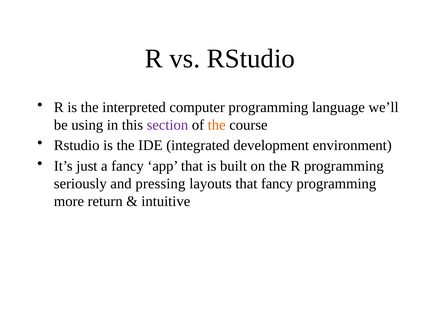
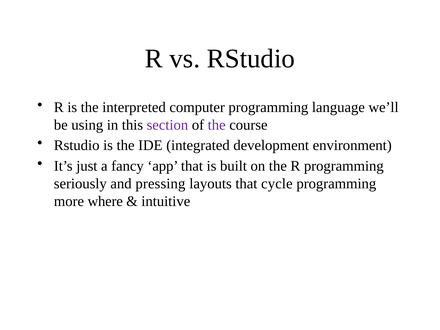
the at (217, 125) colour: orange -> purple
that fancy: fancy -> cycle
return: return -> where
